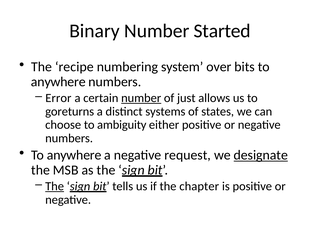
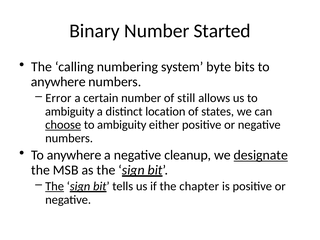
recipe: recipe -> calling
over: over -> byte
number at (141, 98) underline: present -> none
just: just -> still
goreturns at (70, 111): goreturns -> ambiguity
systems: systems -> location
choose underline: none -> present
request: request -> cleanup
